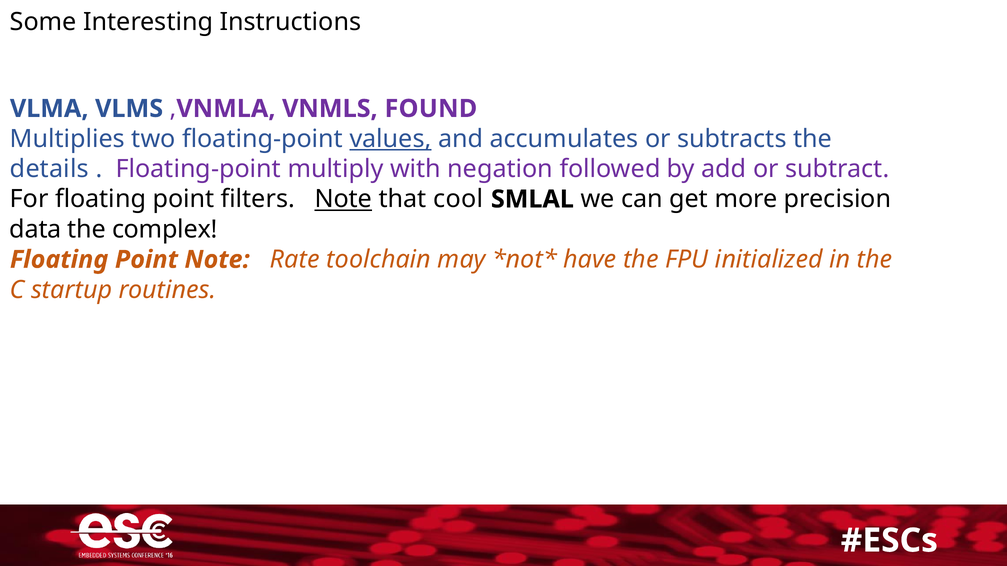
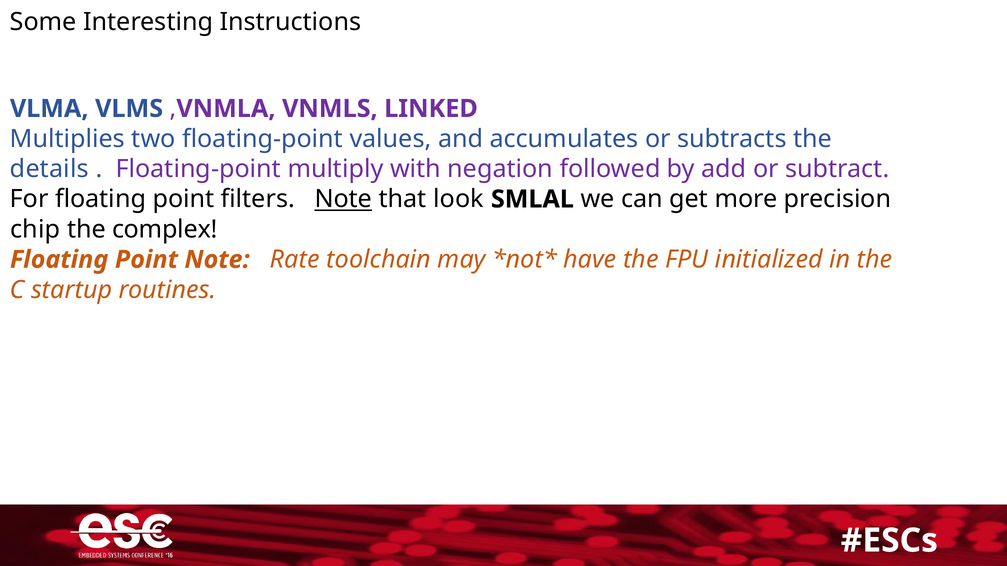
FOUND: FOUND -> LINKED
values underline: present -> none
cool: cool -> look
data: data -> chip
